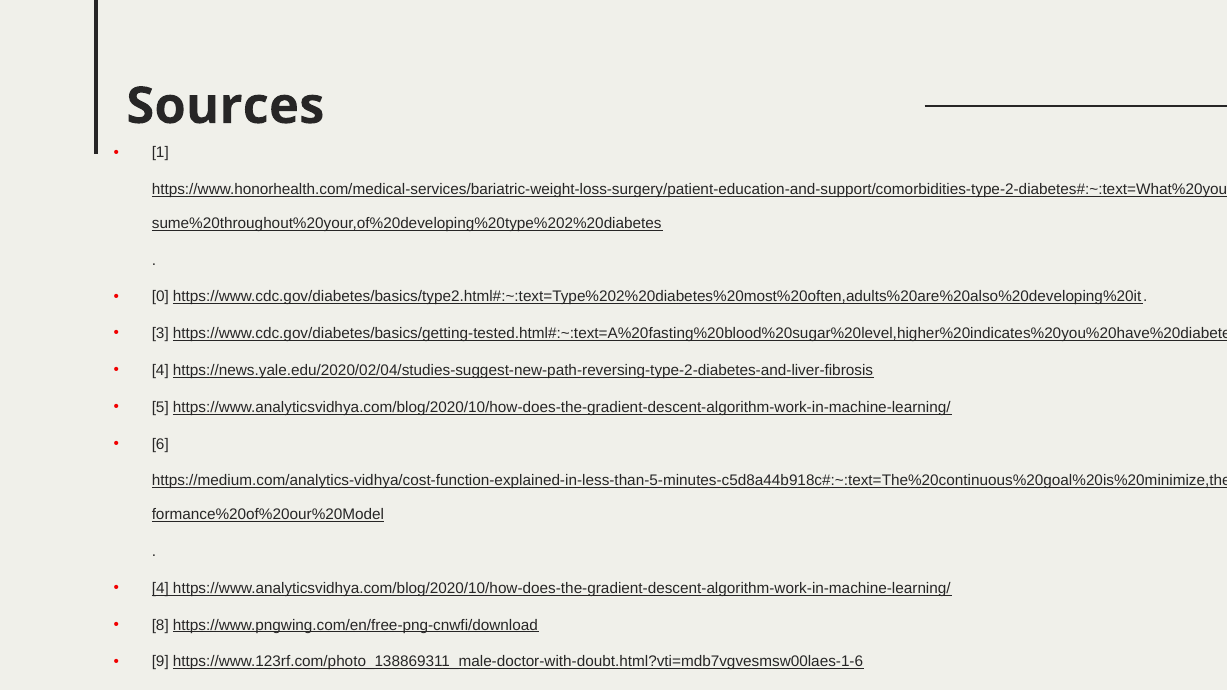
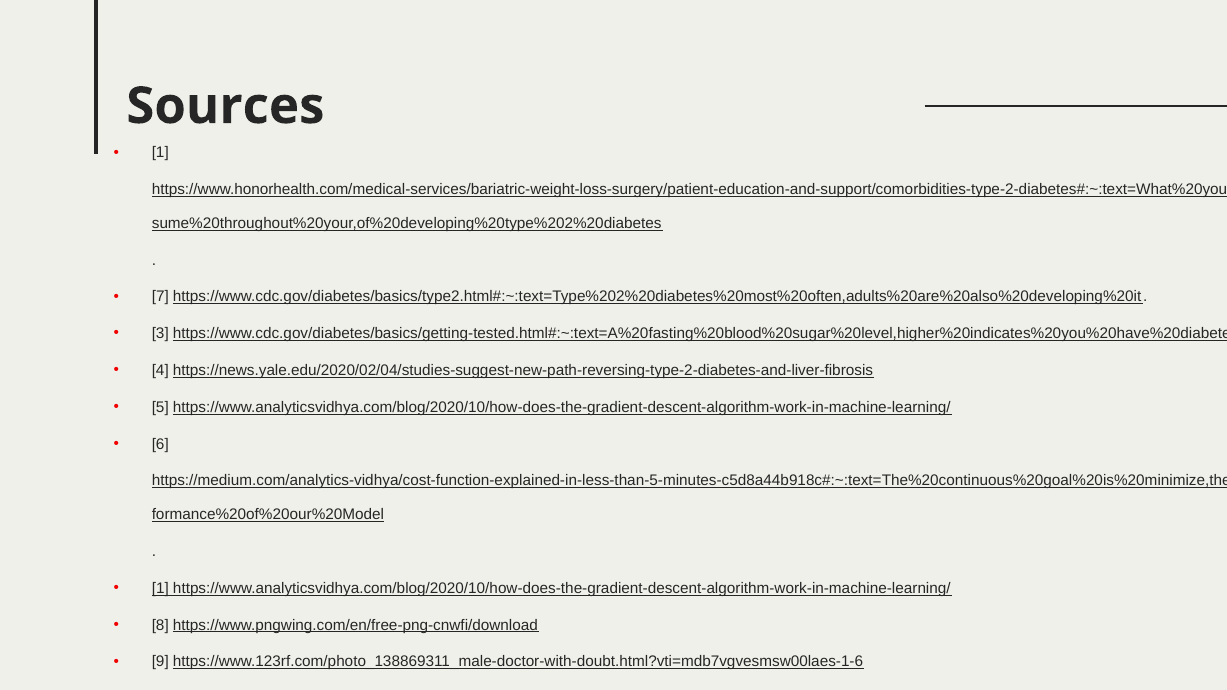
0: 0 -> 7
4 at (160, 588): 4 -> 1
